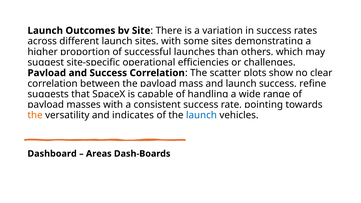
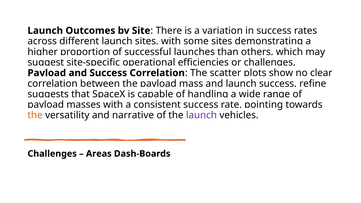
indicates: indicates -> narrative
launch at (201, 115) colour: blue -> purple
Dashboard at (52, 154): Dashboard -> Challenges
